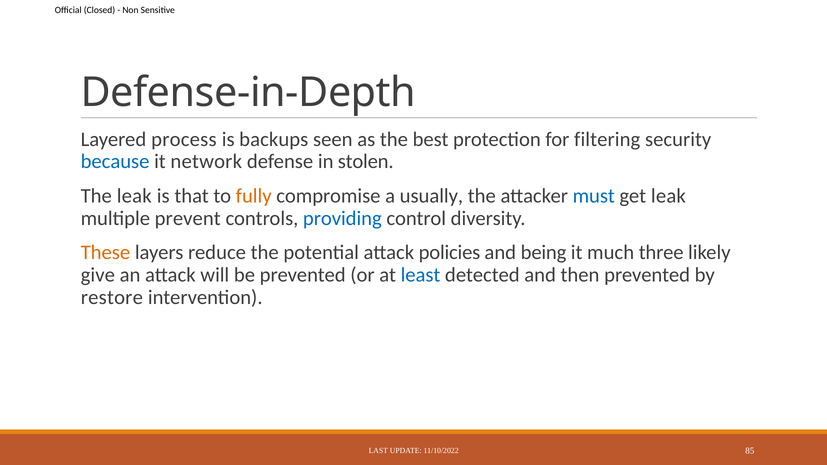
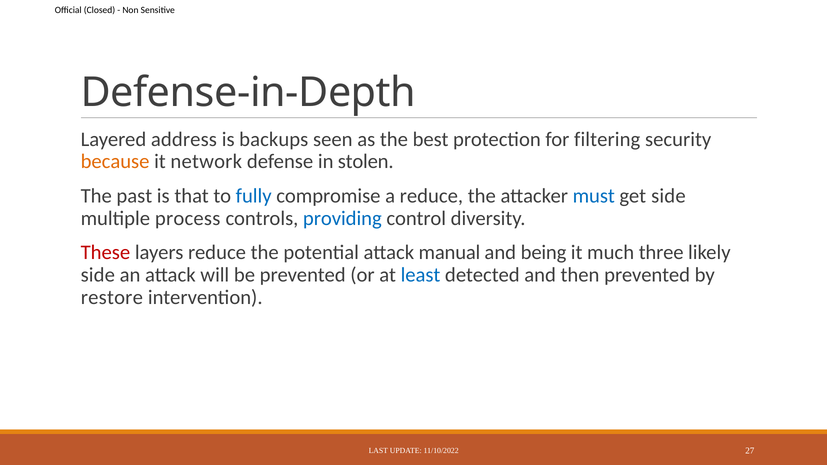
process: process -> address
because colour: blue -> orange
The leak: leak -> past
fully colour: orange -> blue
a usually: usually -> reduce
get leak: leak -> side
prevent: prevent -> process
These colour: orange -> red
policies: policies -> manual
give at (98, 275): give -> side
85: 85 -> 27
